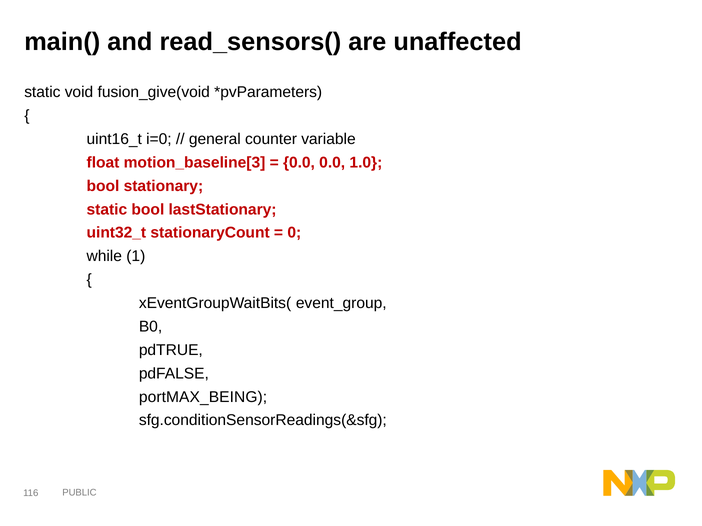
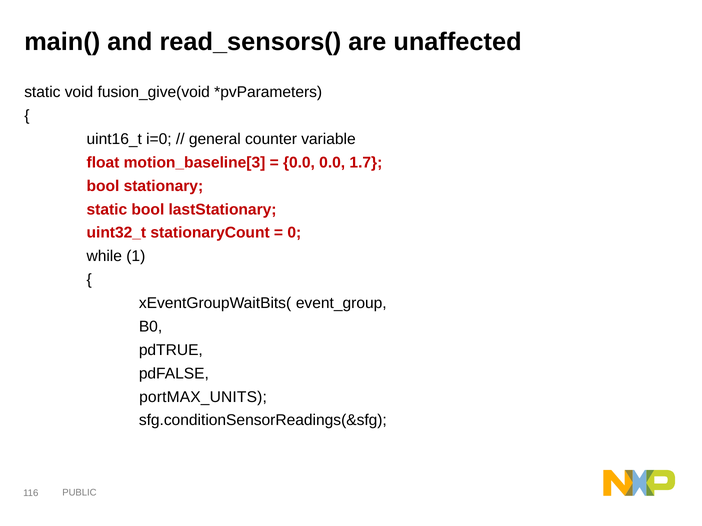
1.0: 1.0 -> 1.7
portMAX_BEING: portMAX_BEING -> portMAX_UNITS
